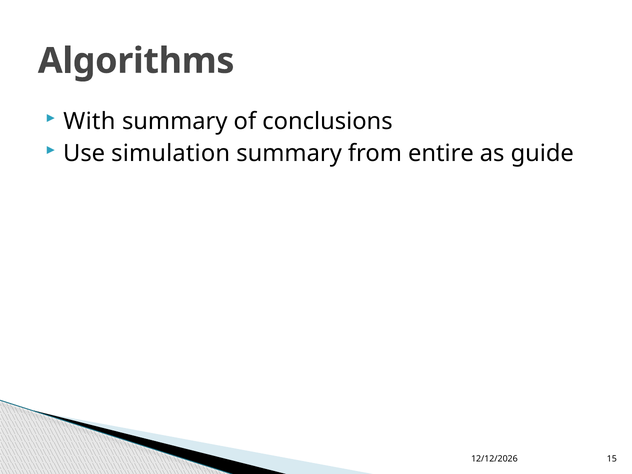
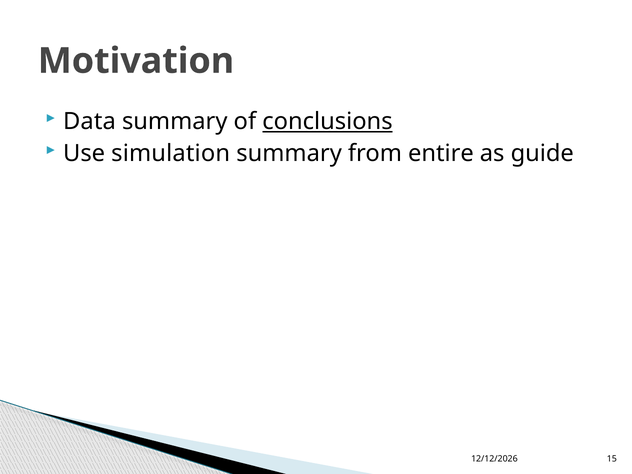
Algorithms: Algorithms -> Motivation
With: With -> Data
conclusions underline: none -> present
